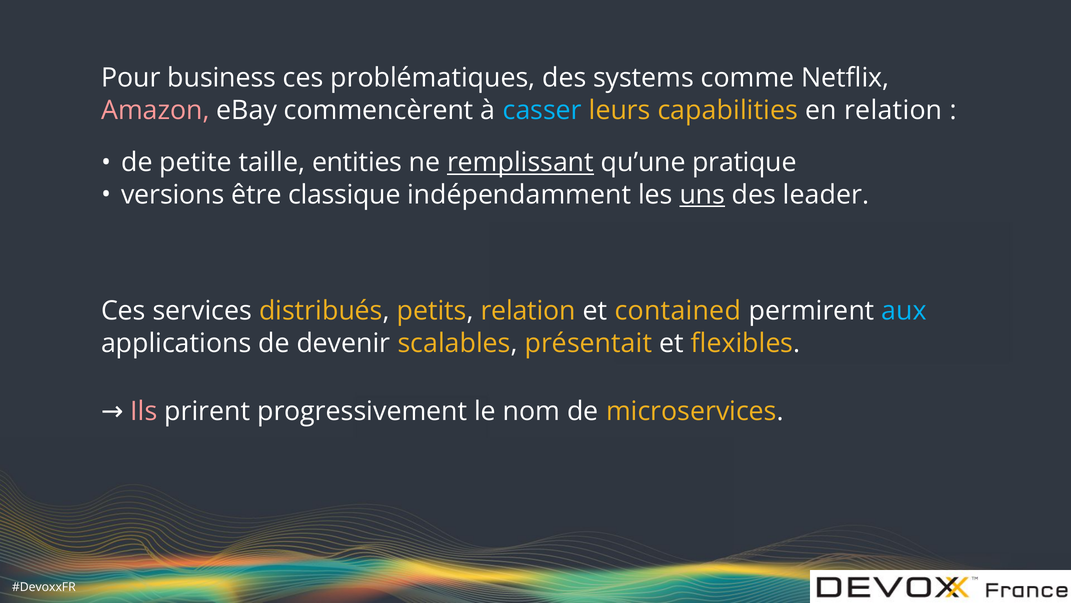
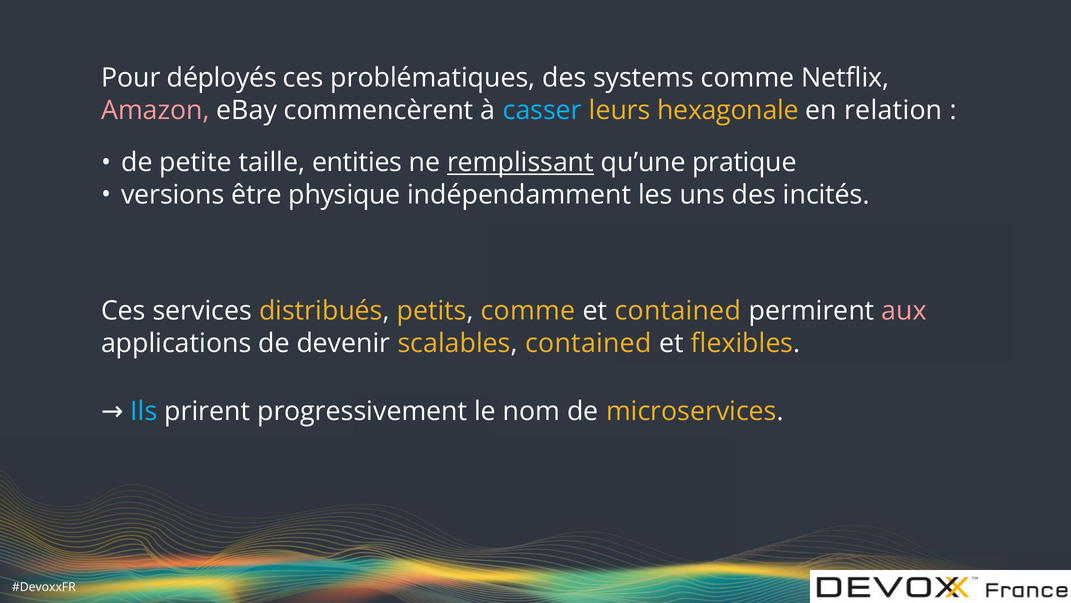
business: business -> déployés
capabilities: capabilities -> hexagonale
classique: classique -> physique
uns underline: present -> none
leader: leader -> incités
petits relation: relation -> comme
aux colour: light blue -> pink
scalables présentait: présentait -> contained
Ils colour: pink -> light blue
